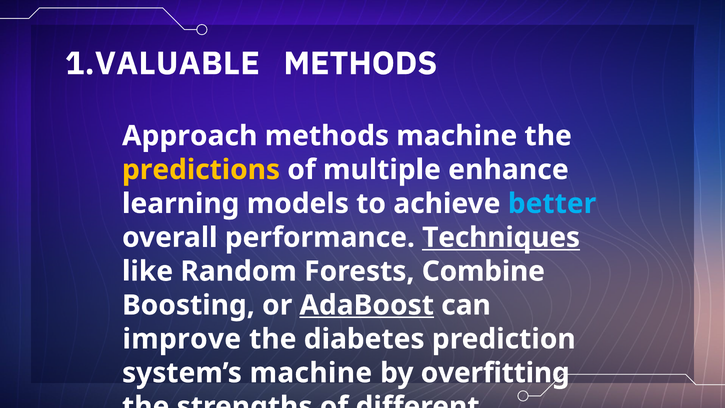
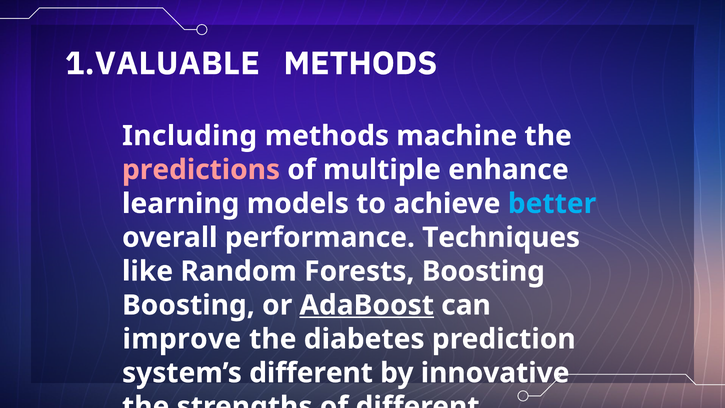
Approach: Approach -> Including
predictions colour: yellow -> pink
Techniques underline: present -> none
Forests Combine: Combine -> Boosting
system’s machine: machine -> different
by overfitting: overfitting -> innovative
